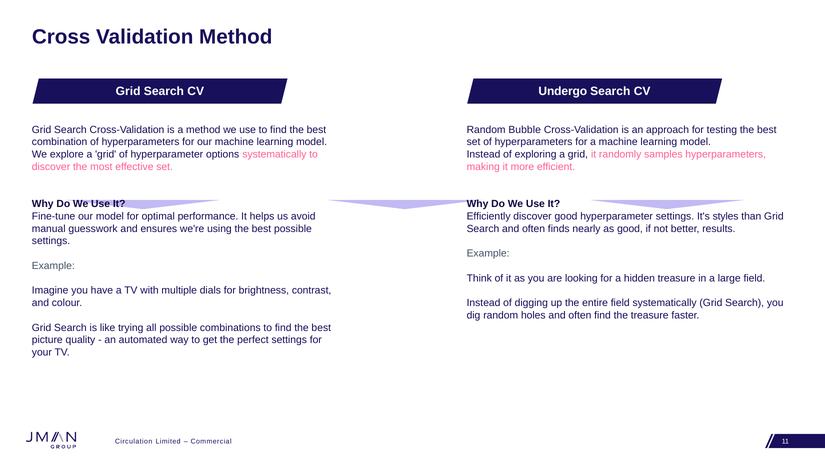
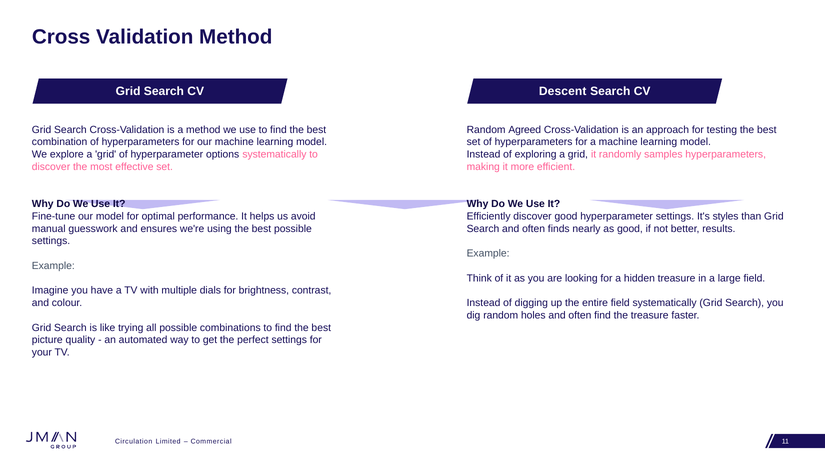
Undergo: Undergo -> Descent
Bubble: Bubble -> Agreed
